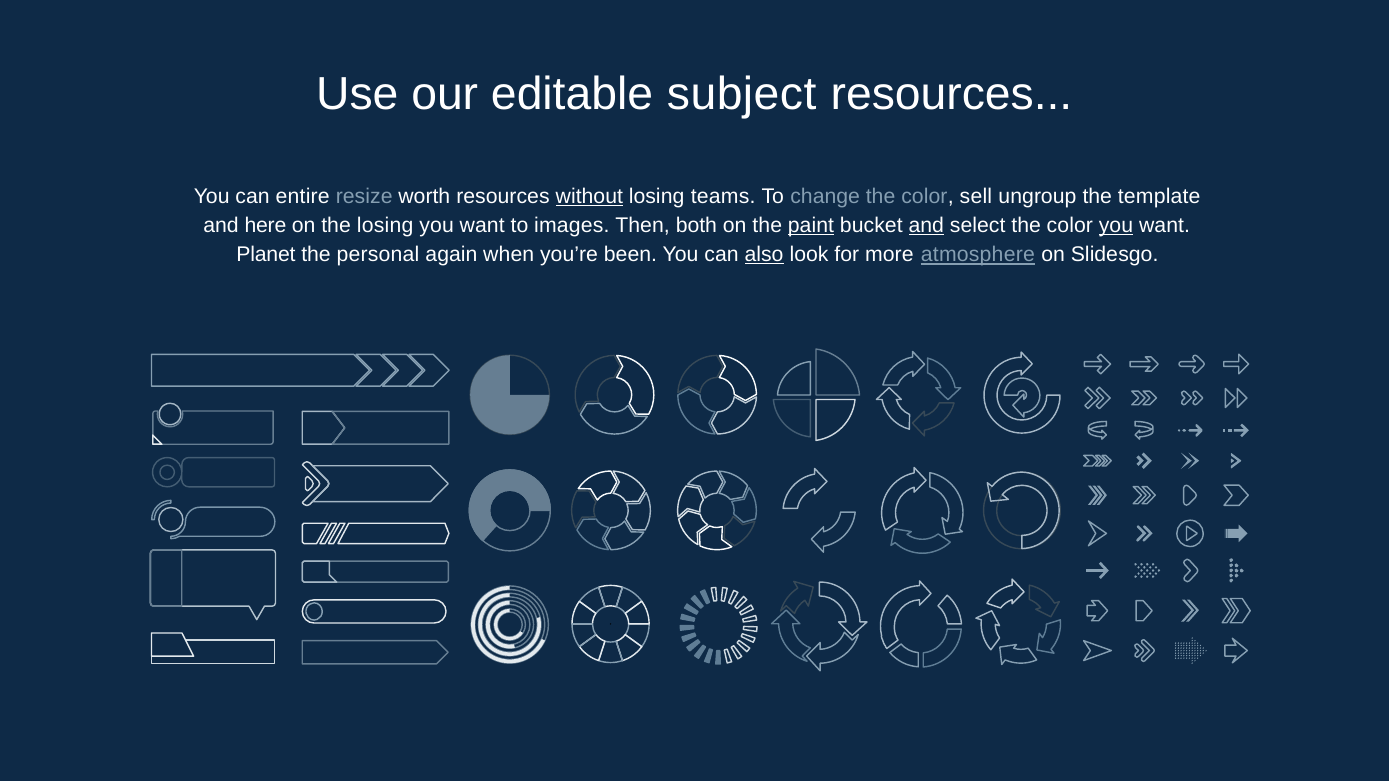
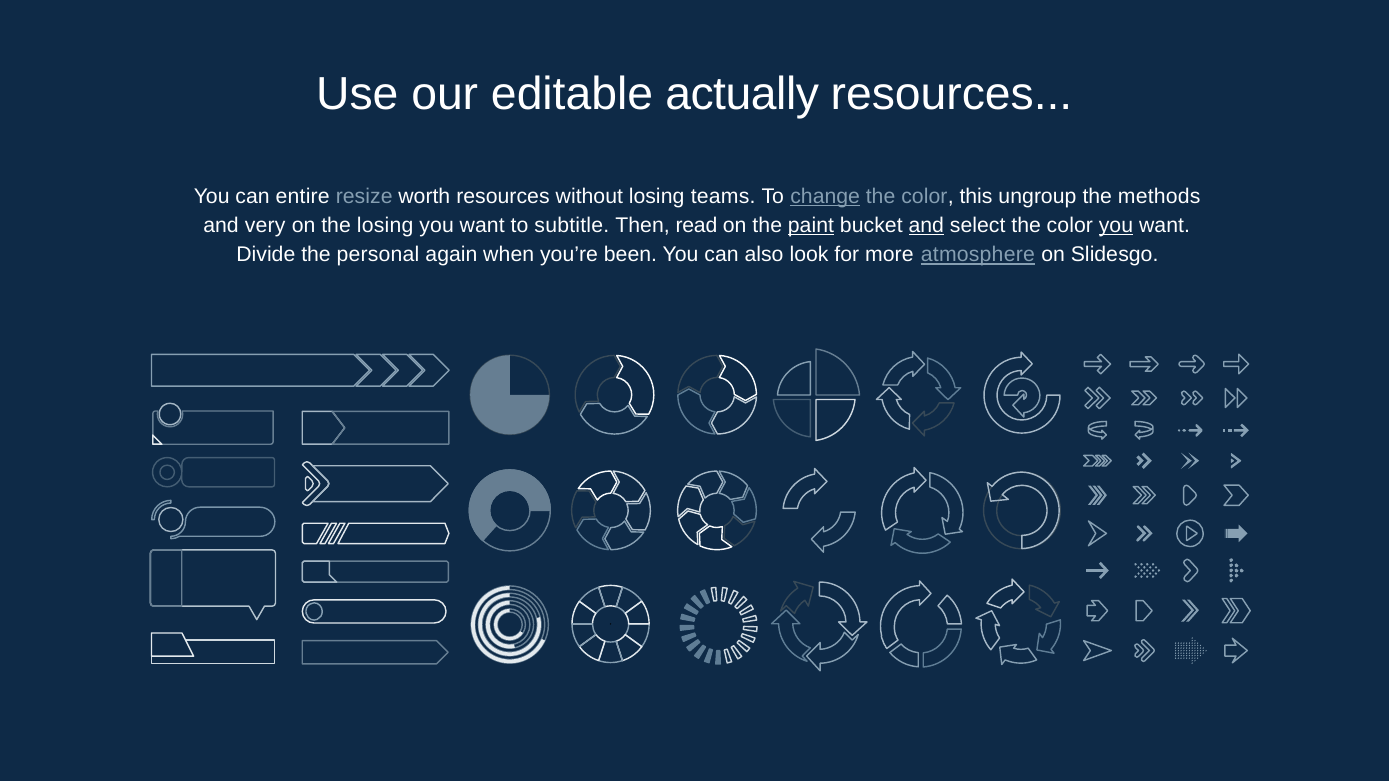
subject: subject -> actually
without underline: present -> none
change underline: none -> present
sell: sell -> this
template: template -> methods
here: here -> very
images: images -> subtitle
both: both -> read
Planet: Planet -> Divide
also underline: present -> none
